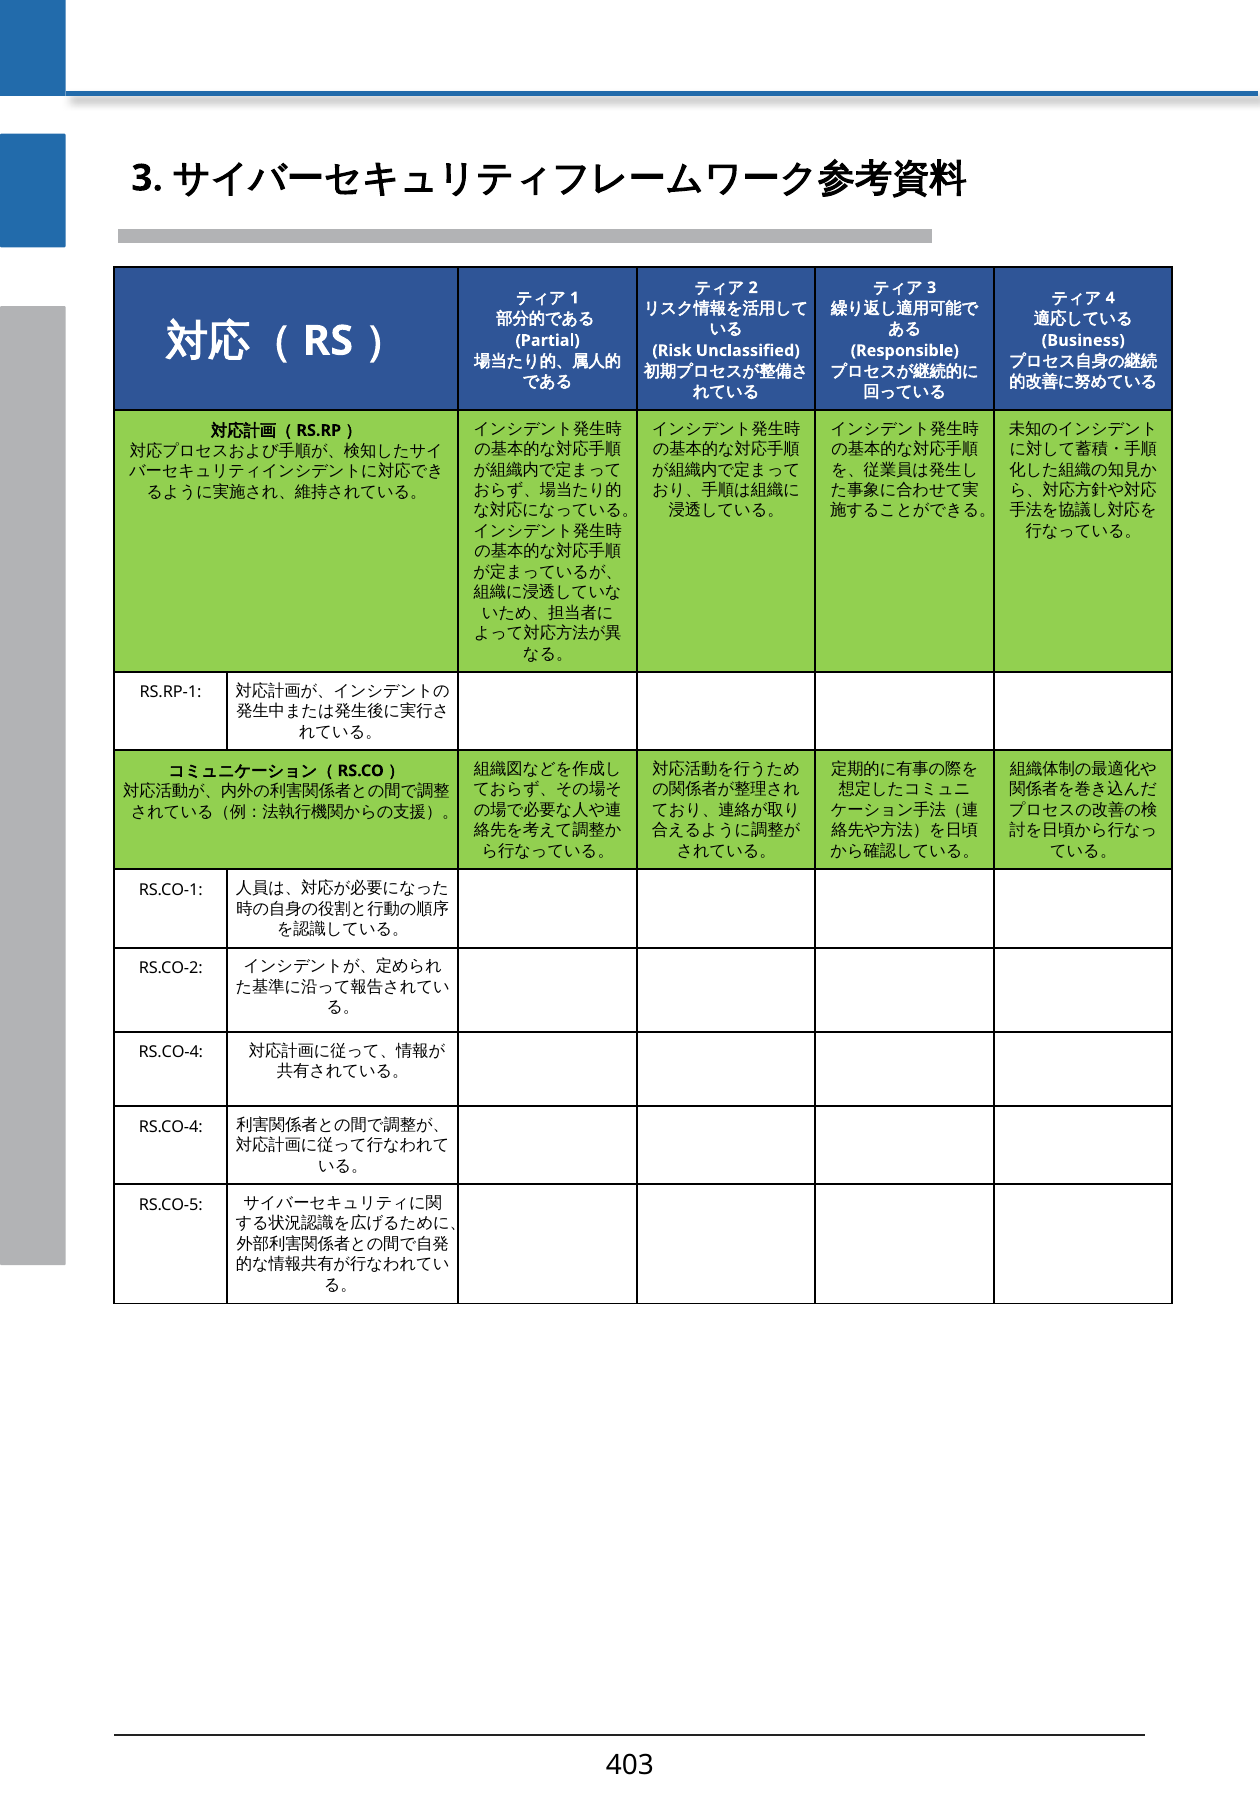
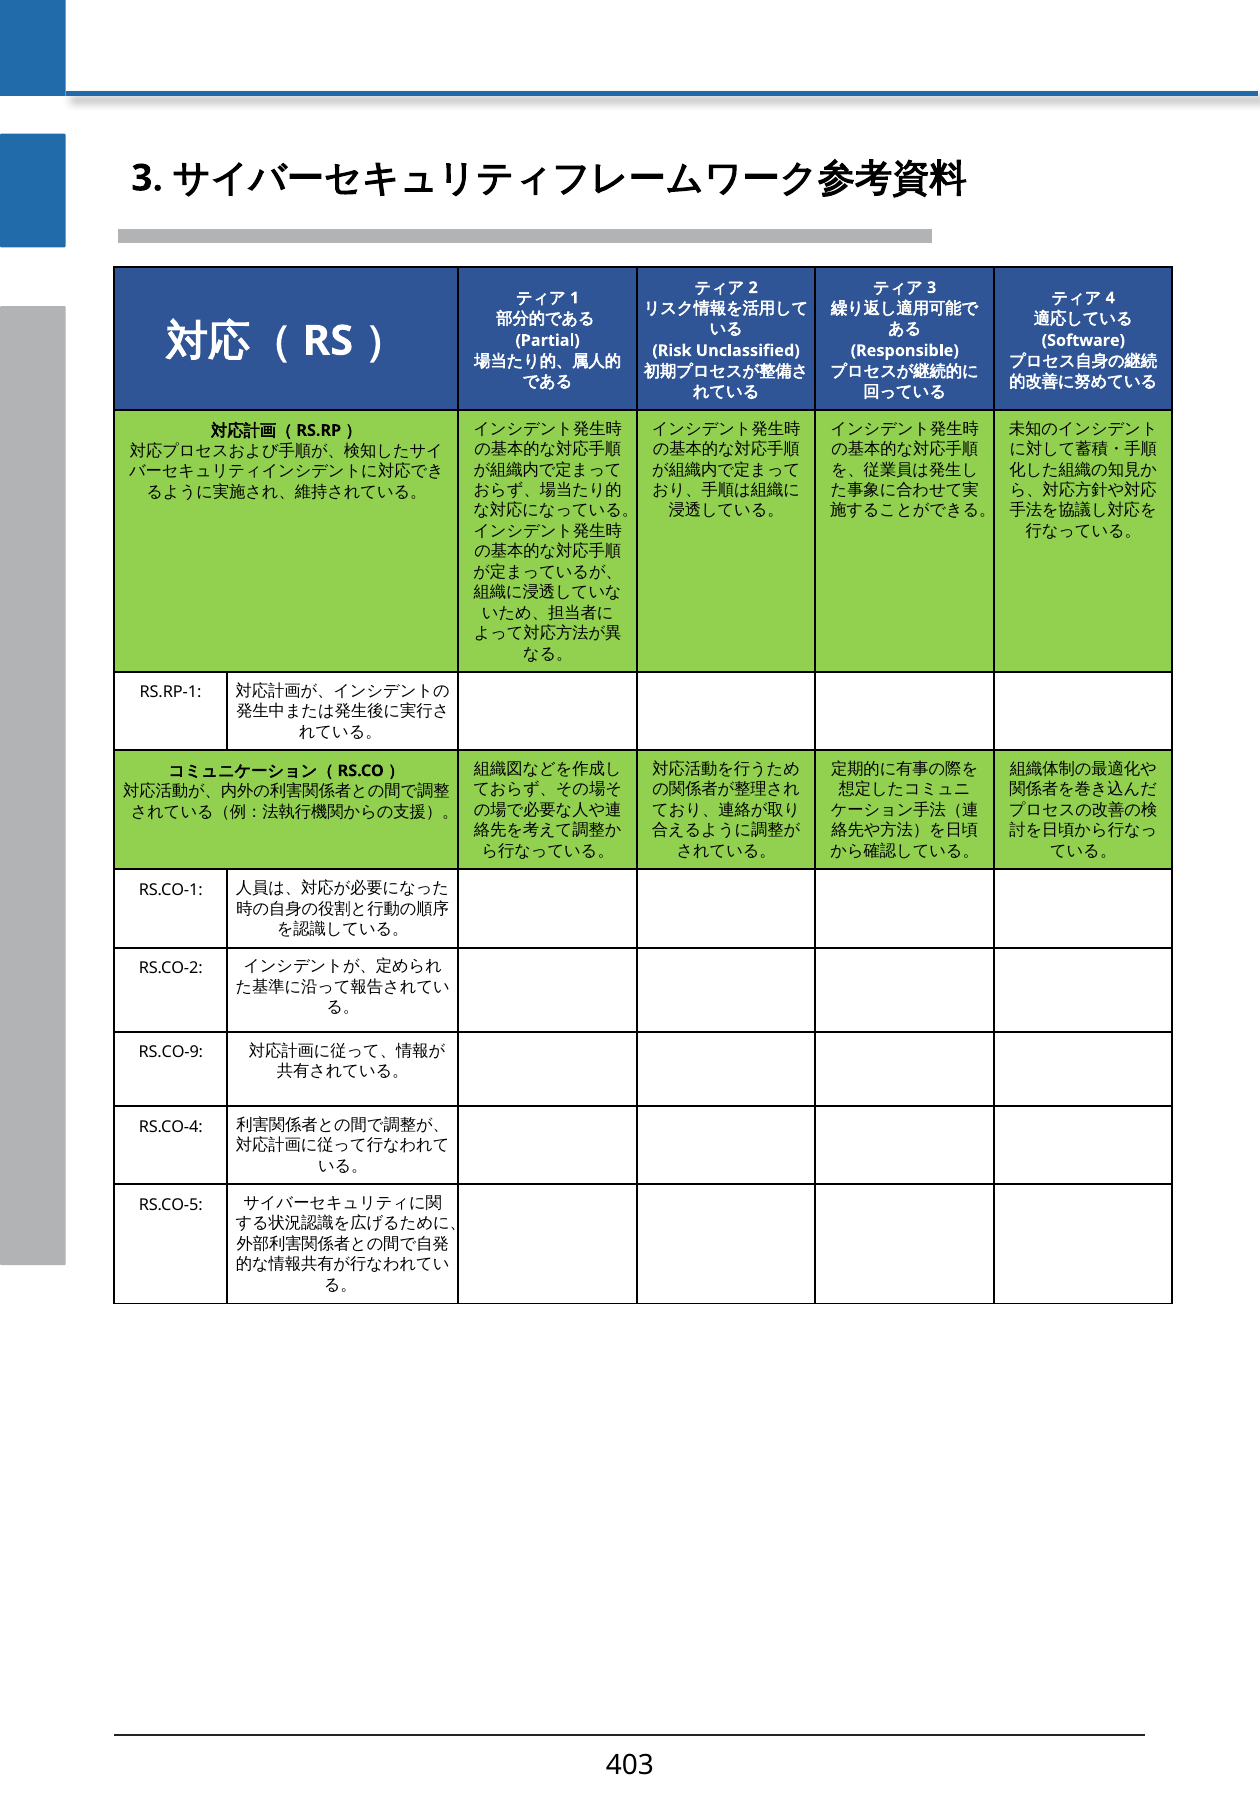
Business: Business -> Software
RS.CO-4 at (171, 1052): RS.CO-4 -> RS.CO-9
